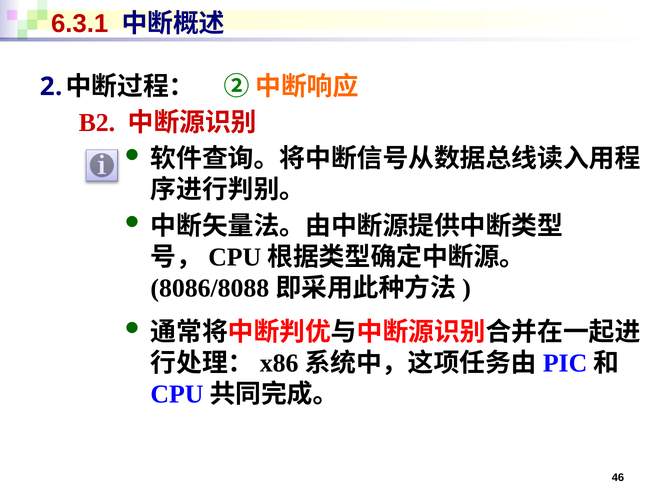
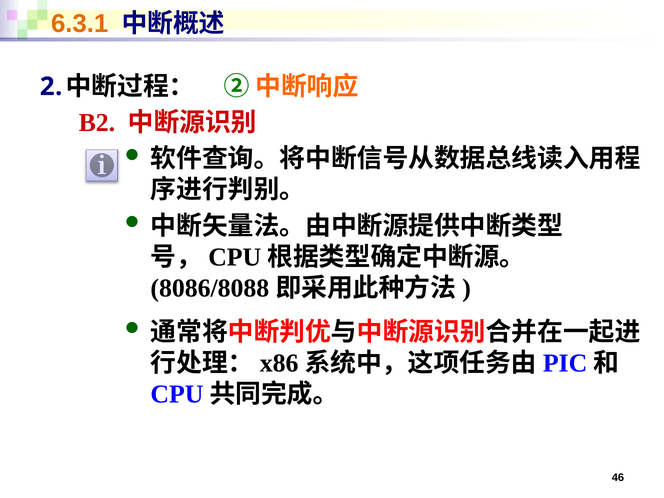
6.3.1 colour: red -> orange
